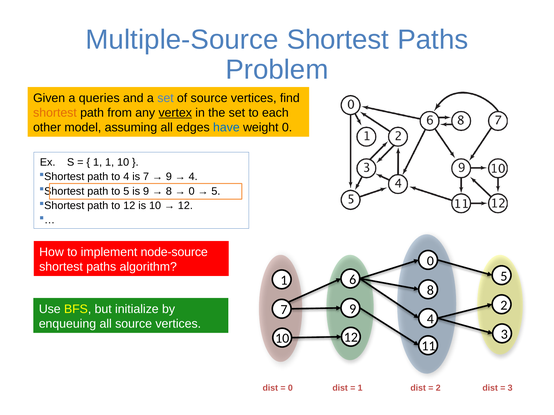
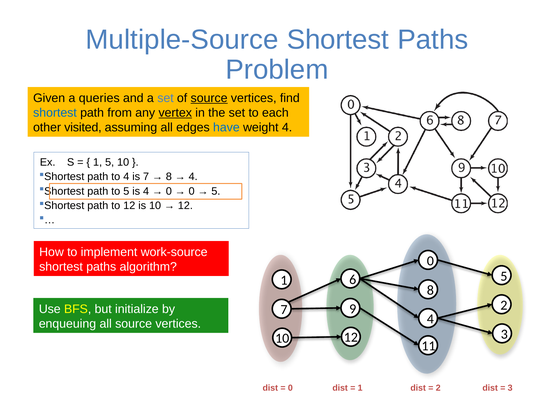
source at (209, 98) underline: none -> present
shortest at (55, 113) colour: orange -> blue
model: model -> visited
weight 0: 0 -> 4
1 1: 1 -> 5
9 at (169, 177): 9 -> 8
is 9: 9 -> 4
8 at (169, 191): 8 -> 0
node-source: node-source -> work-source
